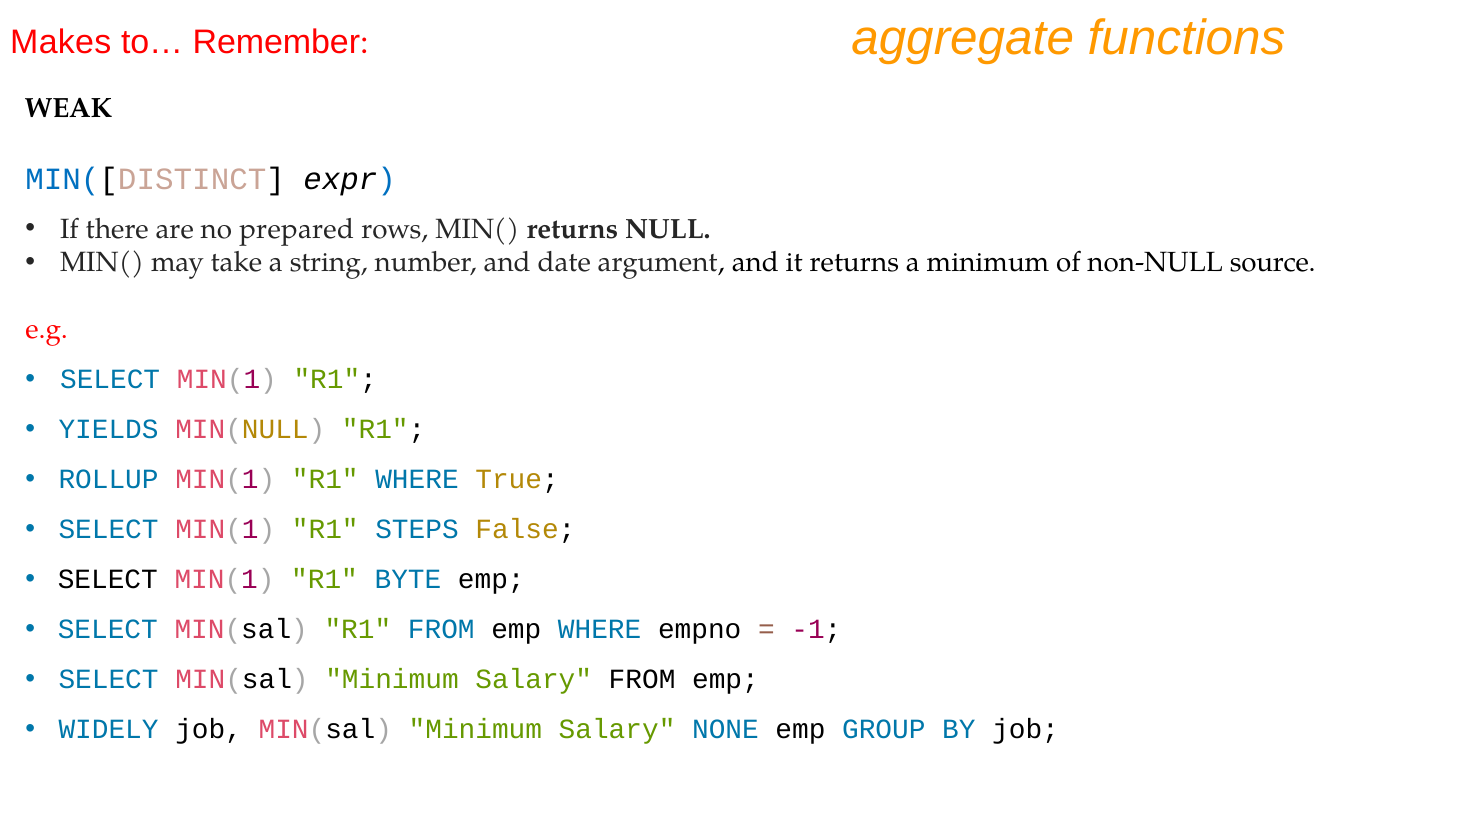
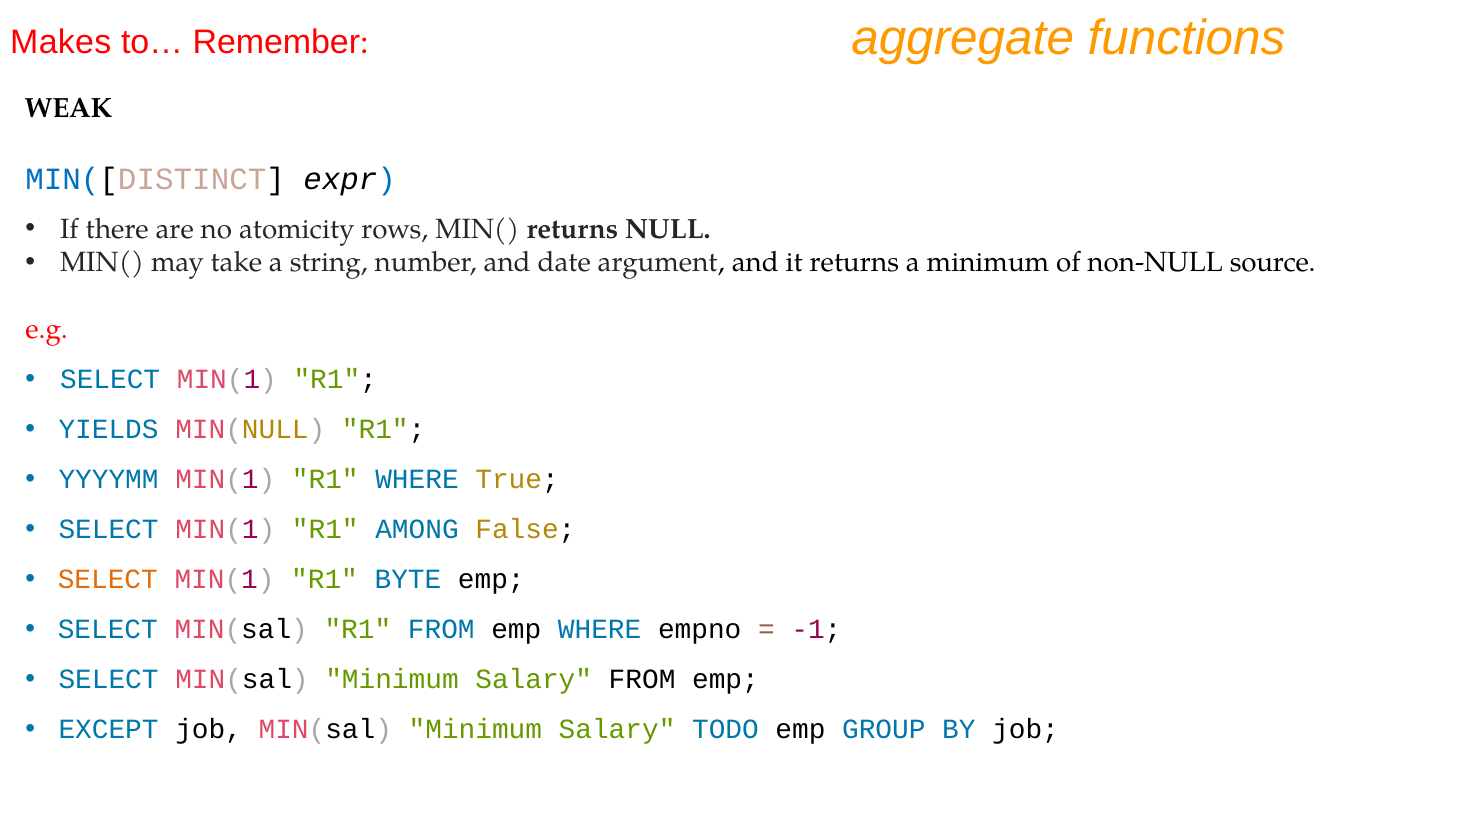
prepared: prepared -> atomicity
ROLLUP: ROLLUP -> YYYYMM
STEPS: STEPS -> AMONG
SELECT at (108, 579) colour: black -> orange
WIDELY: WIDELY -> EXCEPT
NONE: NONE -> TODO
